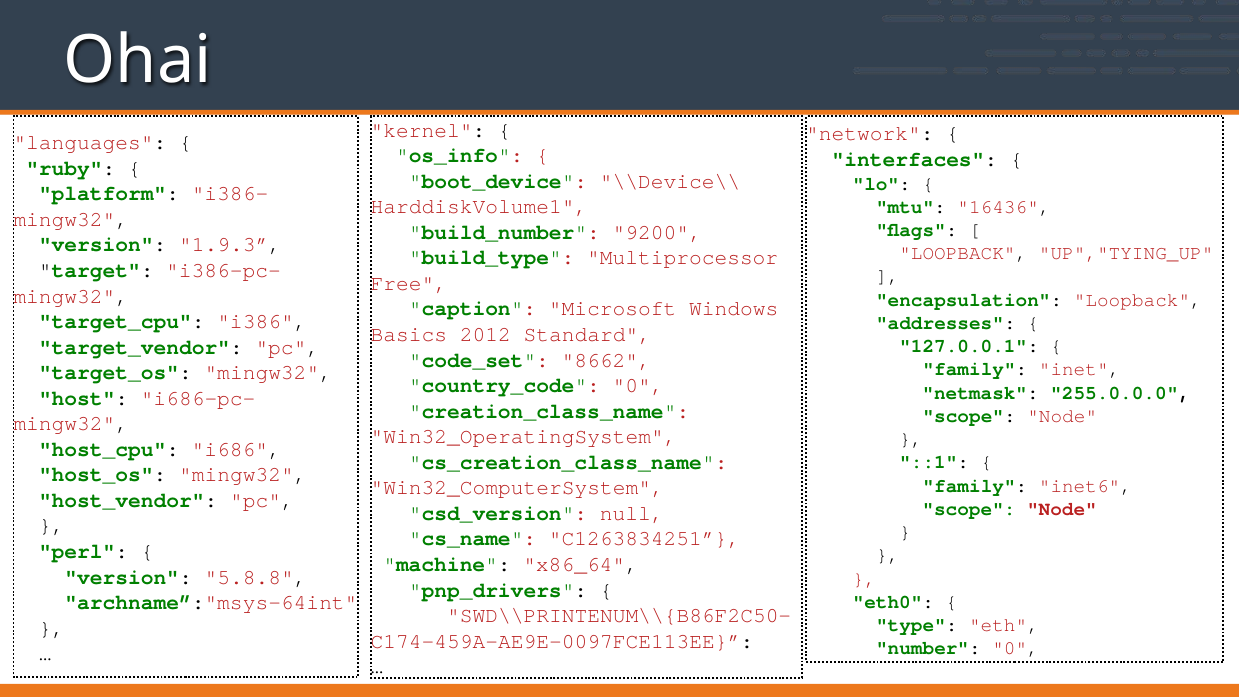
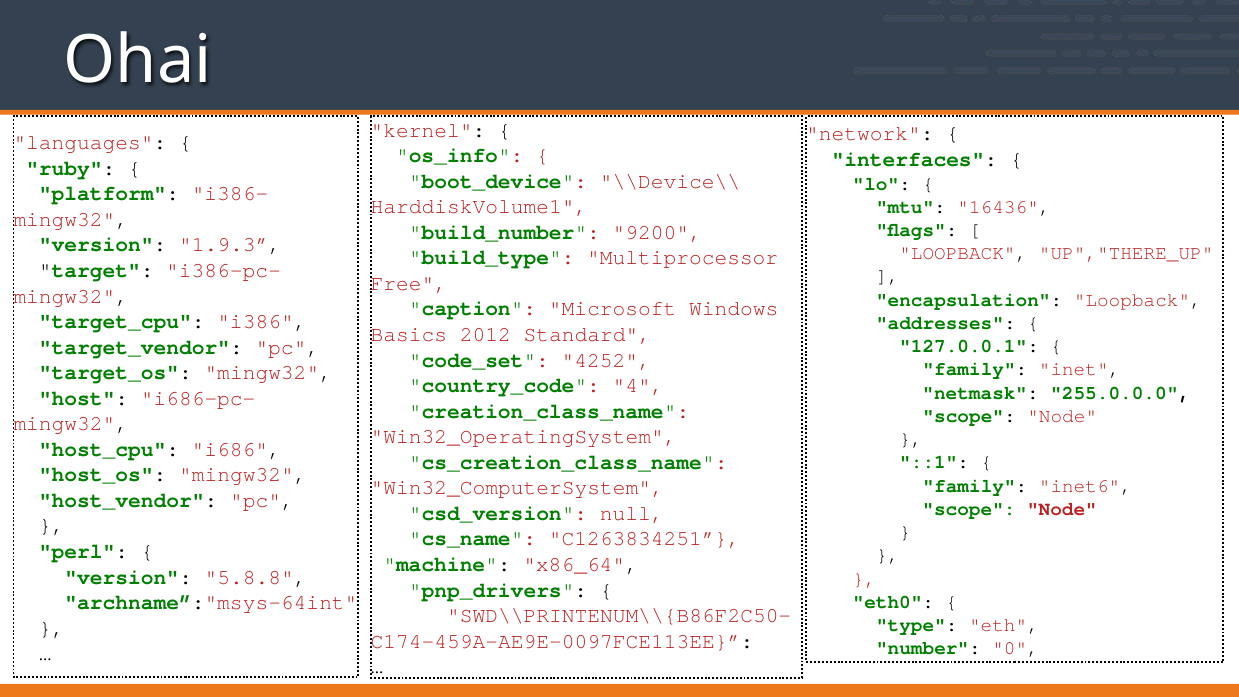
UP","TYING_UP: UP","TYING_UP -> UP","THERE_UP
8662: 8662 -> 4252
country_code 0: 0 -> 4
